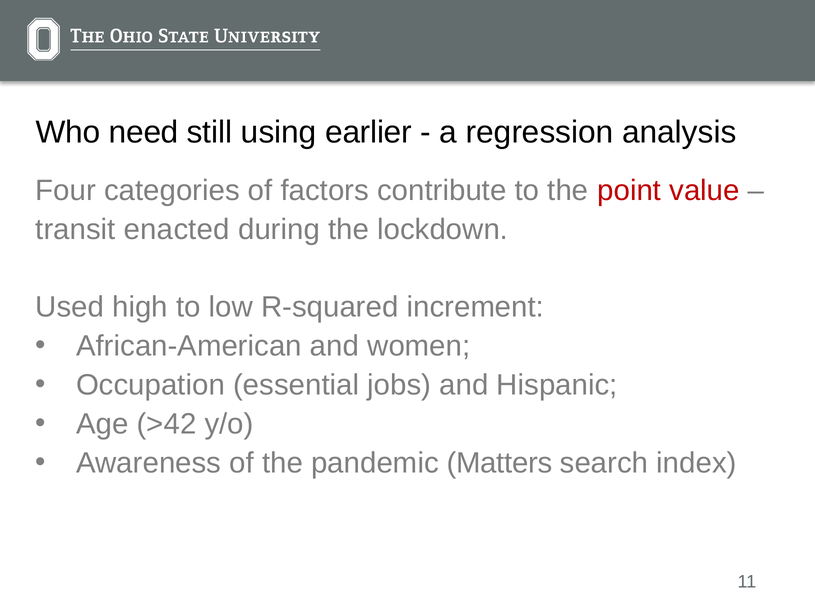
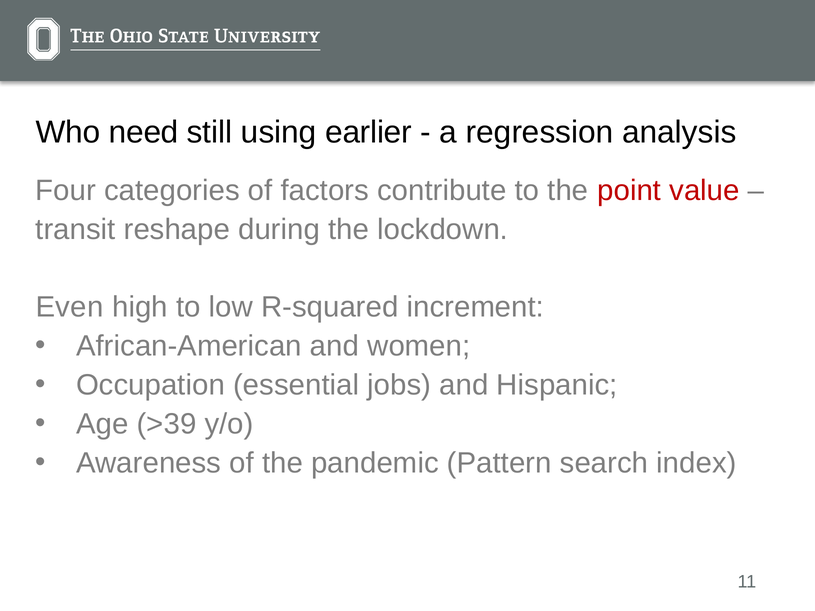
enacted: enacted -> reshape
Used: Used -> Even
>42: >42 -> >39
Matters: Matters -> Pattern
